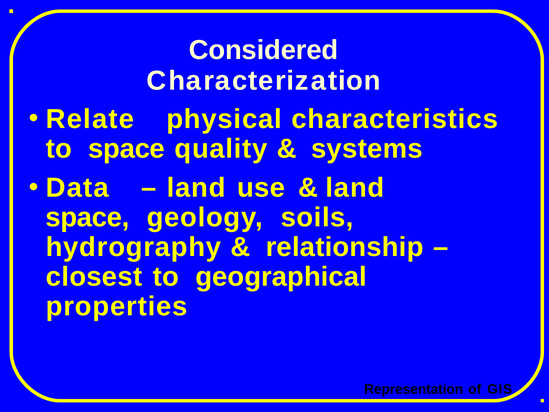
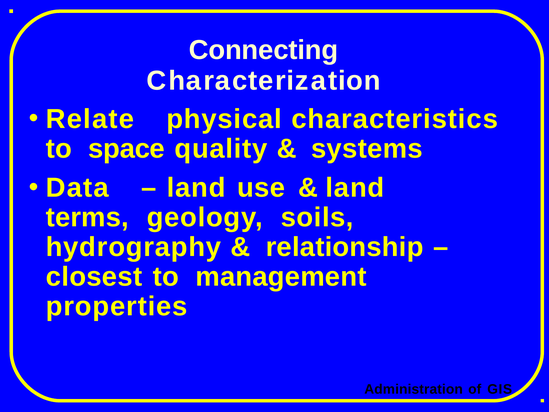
Considered: Considered -> Connecting
space at (87, 217): space -> terms
geographical: geographical -> management
Representation: Representation -> Administration
